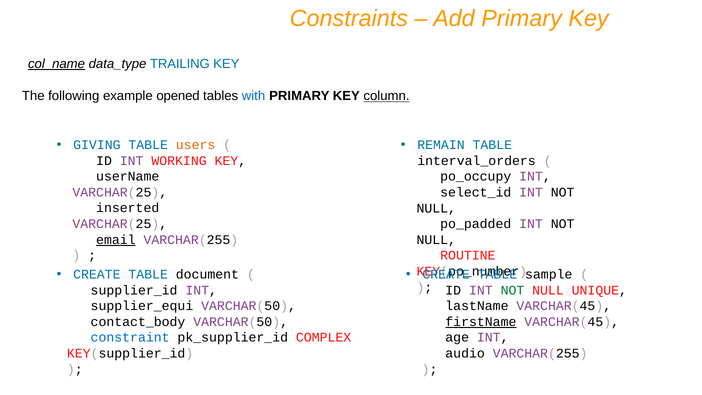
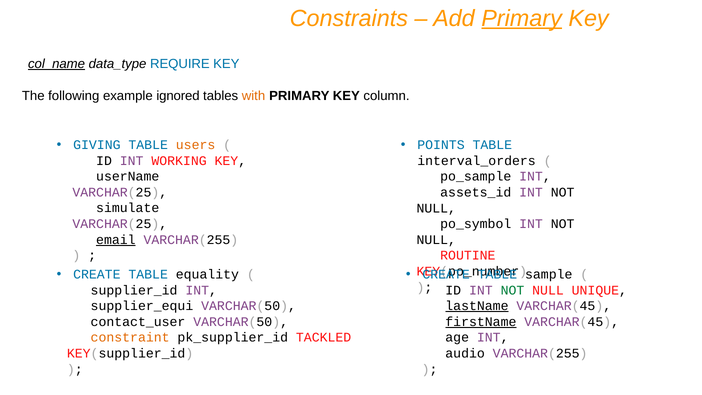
Primary at (522, 18) underline: none -> present
TRAILING: TRAILING -> REQUIRE
opened: opened -> ignored
with colour: blue -> orange
column underline: present -> none
REMAIN: REMAIN -> POINTS
po_occupy: po_occupy -> po_sample
select_id: select_id -> assets_id
inserted: inserted -> simulate
po_padded: po_padded -> po_symbol
document: document -> equality
lastName underline: none -> present
contact_body: contact_body -> contact_user
constraint colour: blue -> orange
COMPLEX: COMPLEX -> TACKLED
